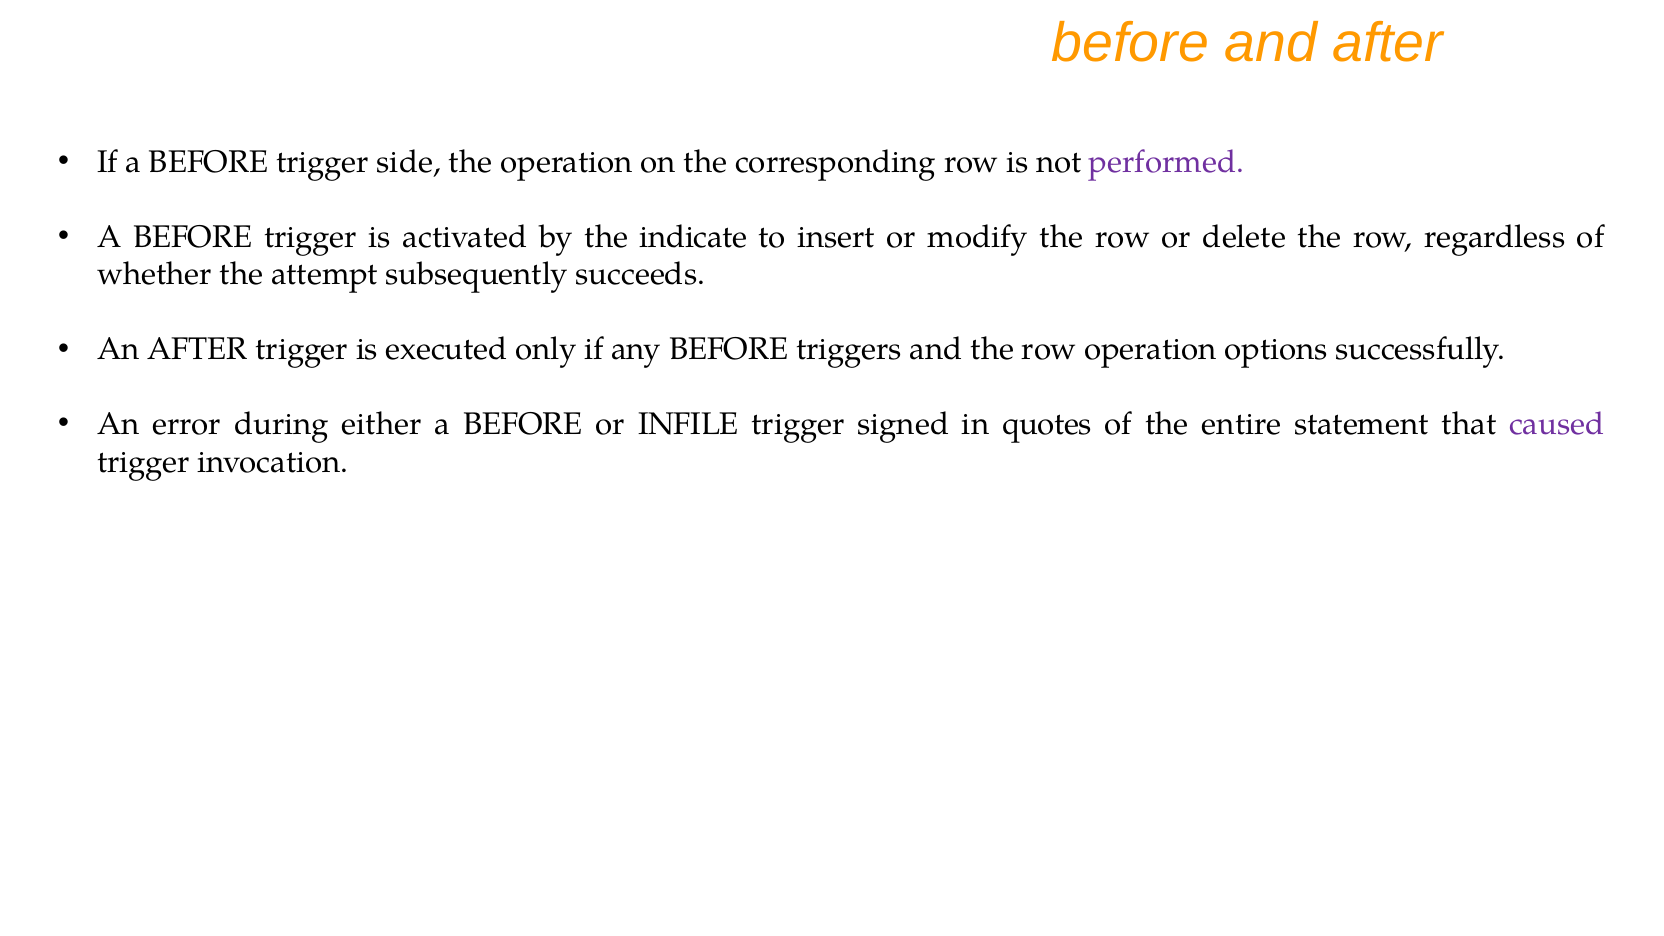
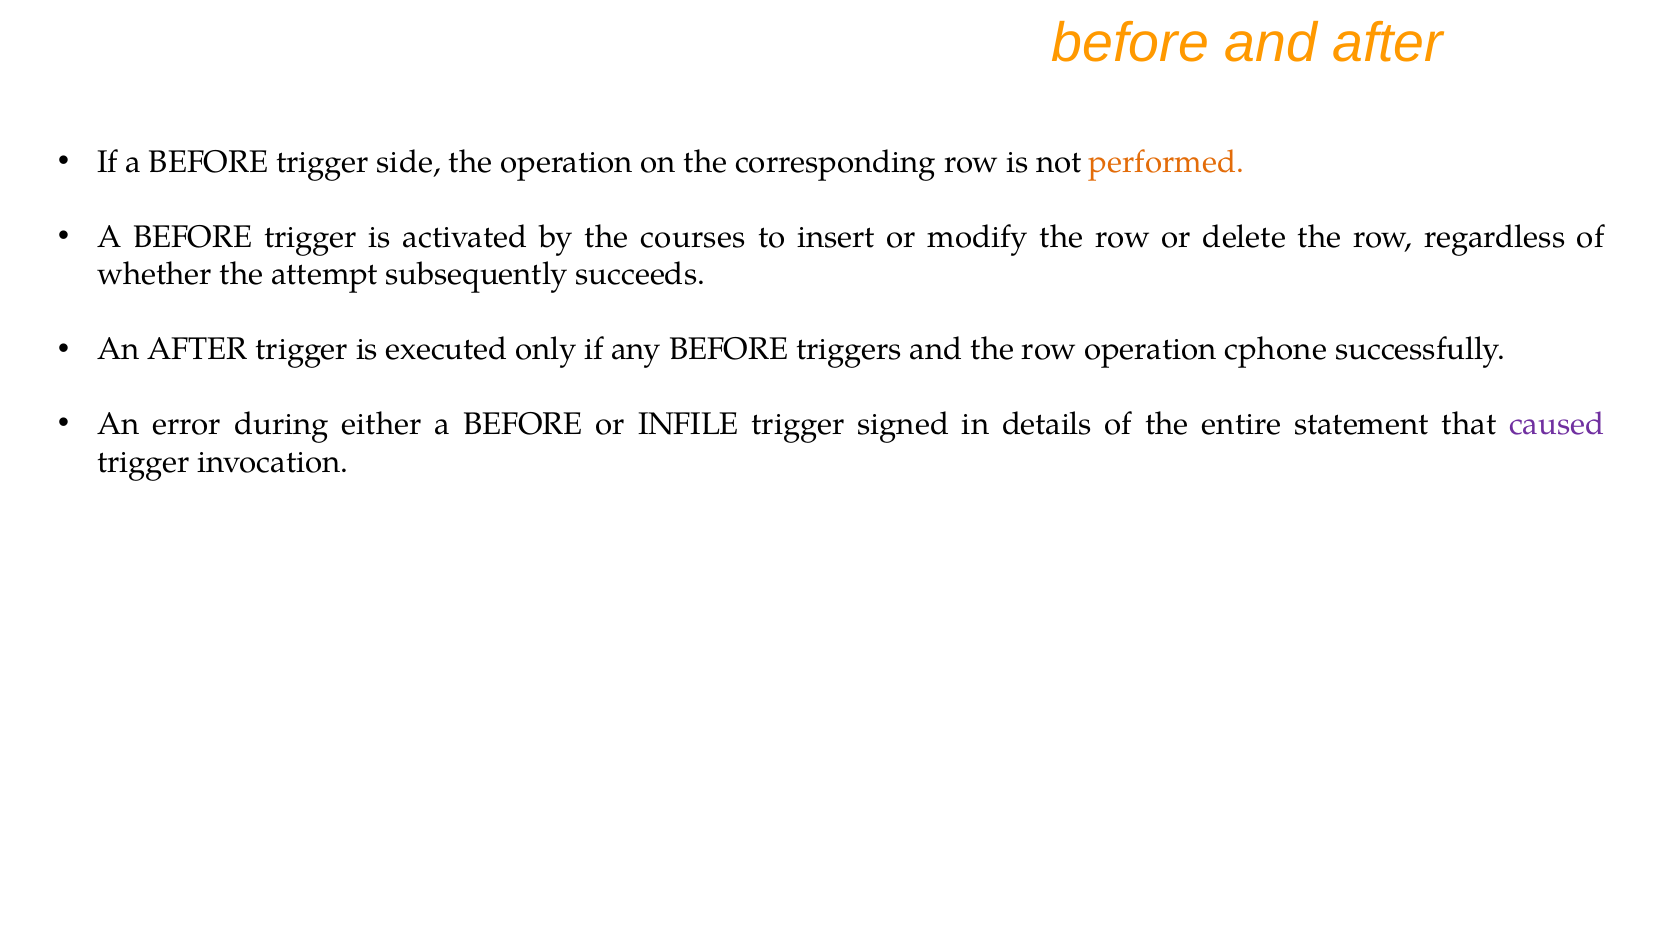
performed colour: purple -> orange
indicate: indicate -> courses
options: options -> cphone
quotes: quotes -> details
